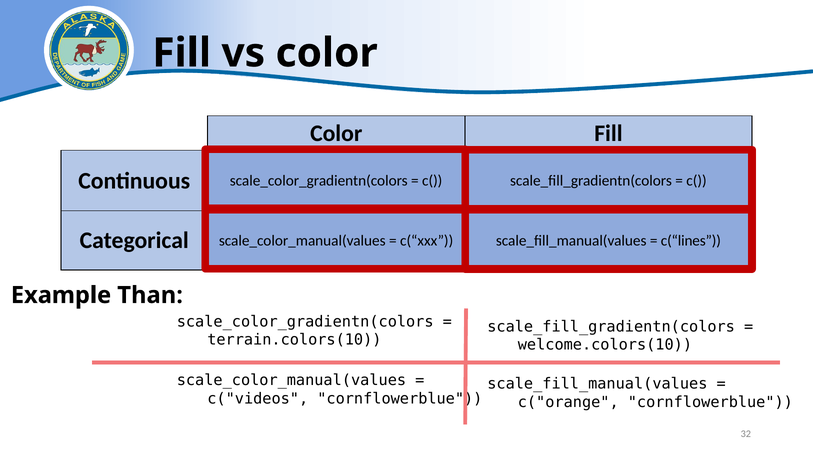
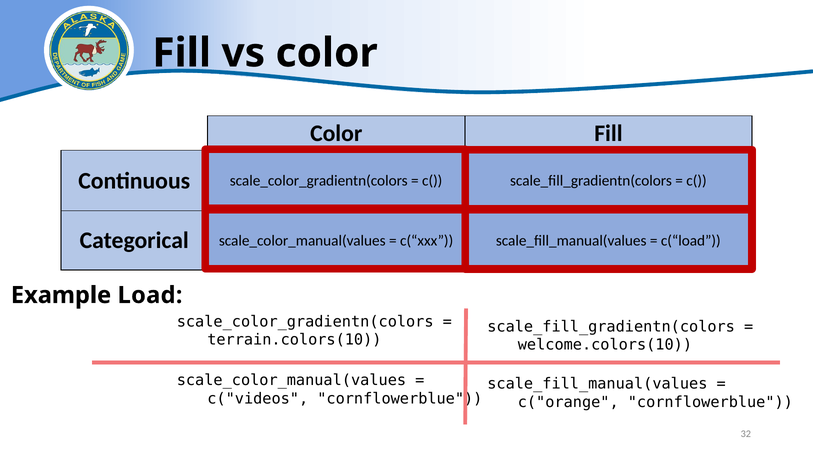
c(“lines: c(“lines -> c(“load
Than: Than -> Load
